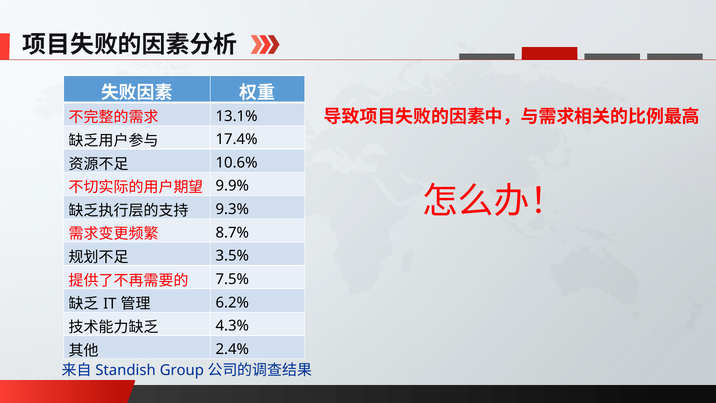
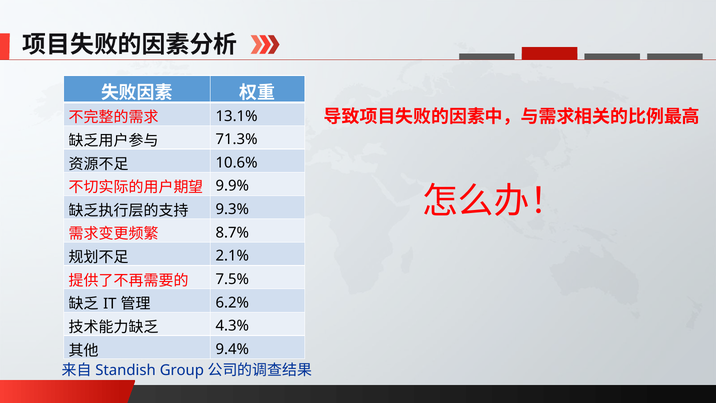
17.4%: 17.4% -> 71.3%
3.5%: 3.5% -> 2.1%
2.4%: 2.4% -> 9.4%
